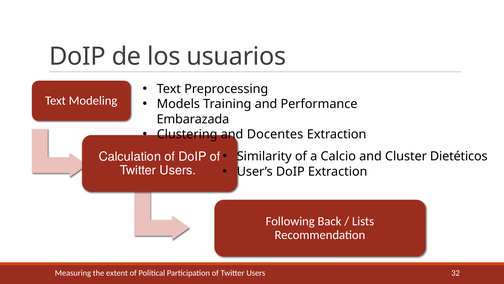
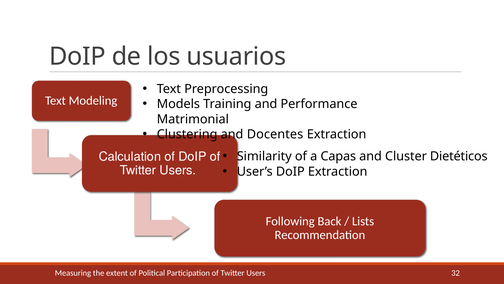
Embarazada: Embarazada -> Matrimonial
Calcio: Calcio -> Capas
